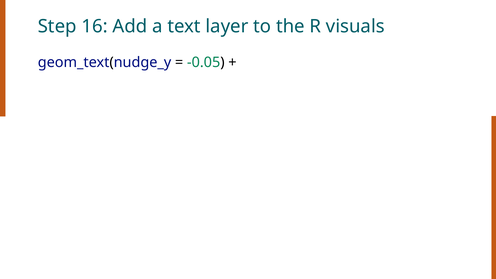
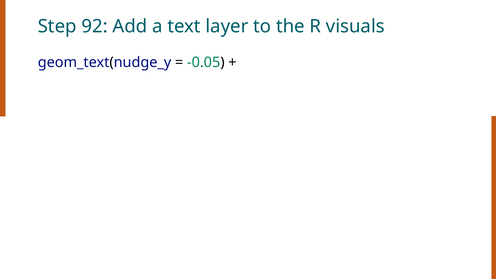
16: 16 -> 92
